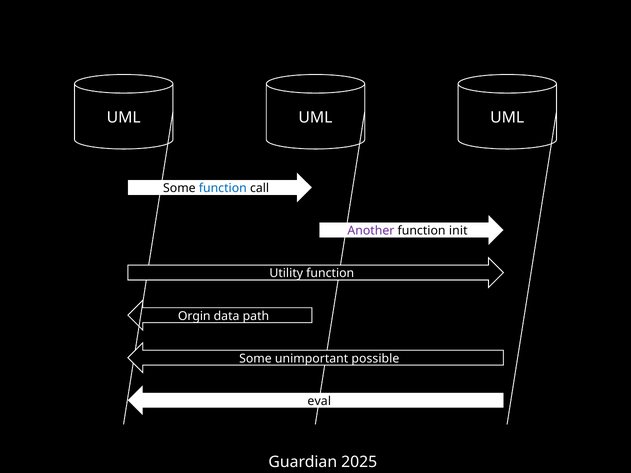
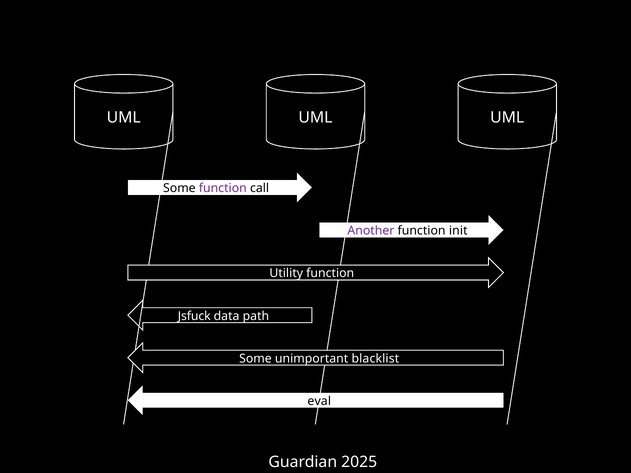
function at (223, 188) colour: blue -> purple
Orgin: Orgin -> Jsfuck
possible: possible -> blacklist
